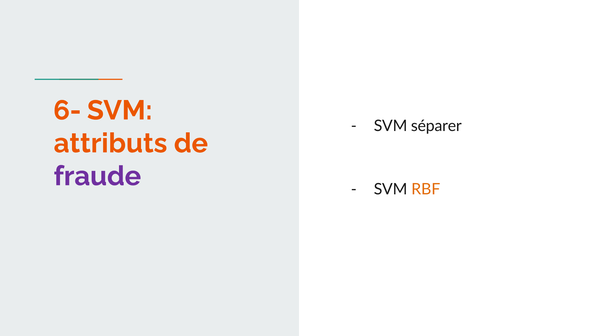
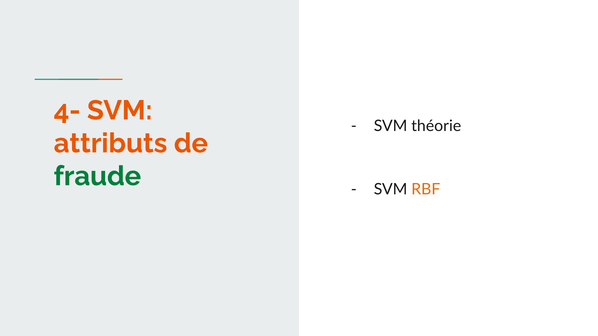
6-: 6- -> 4-
séparer: séparer -> théorie
fraude colour: purple -> green
